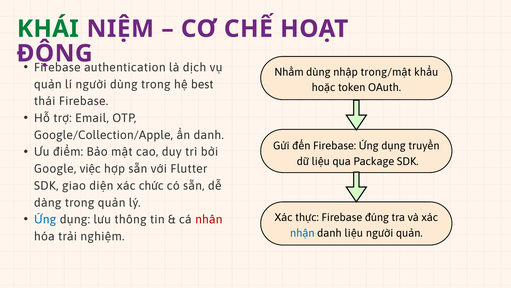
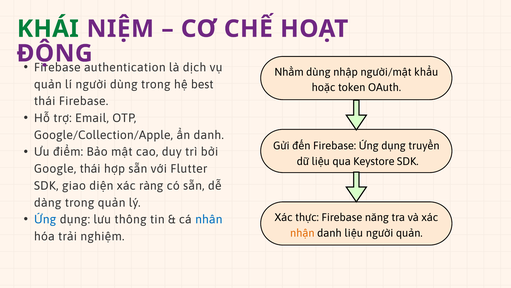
trong/mật: trong/mật -> người/mật
Package: Package -> Keystore
Google việc: việc -> thái
chức: chức -> ràng
đúng: đúng -> năng
nhân colour: red -> blue
nhận colour: blue -> orange
